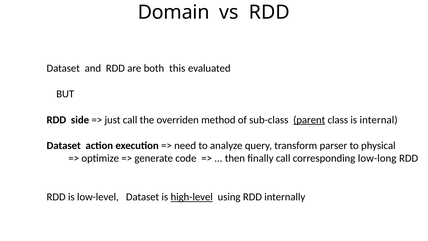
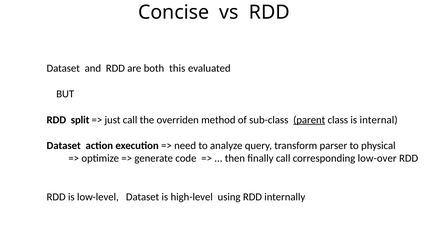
Domain: Domain -> Concise
side: side -> split
low-long: low-long -> low-over
high-level underline: present -> none
